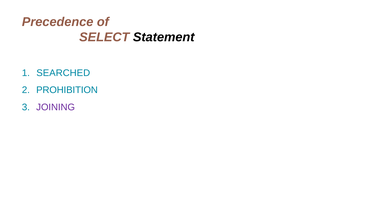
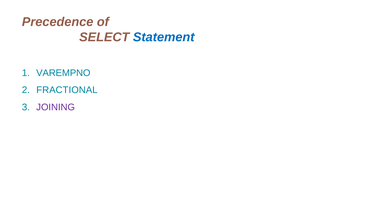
Statement colour: black -> blue
SEARCHED: SEARCHED -> VAREMPNO
PROHIBITION: PROHIBITION -> FRACTIONAL
